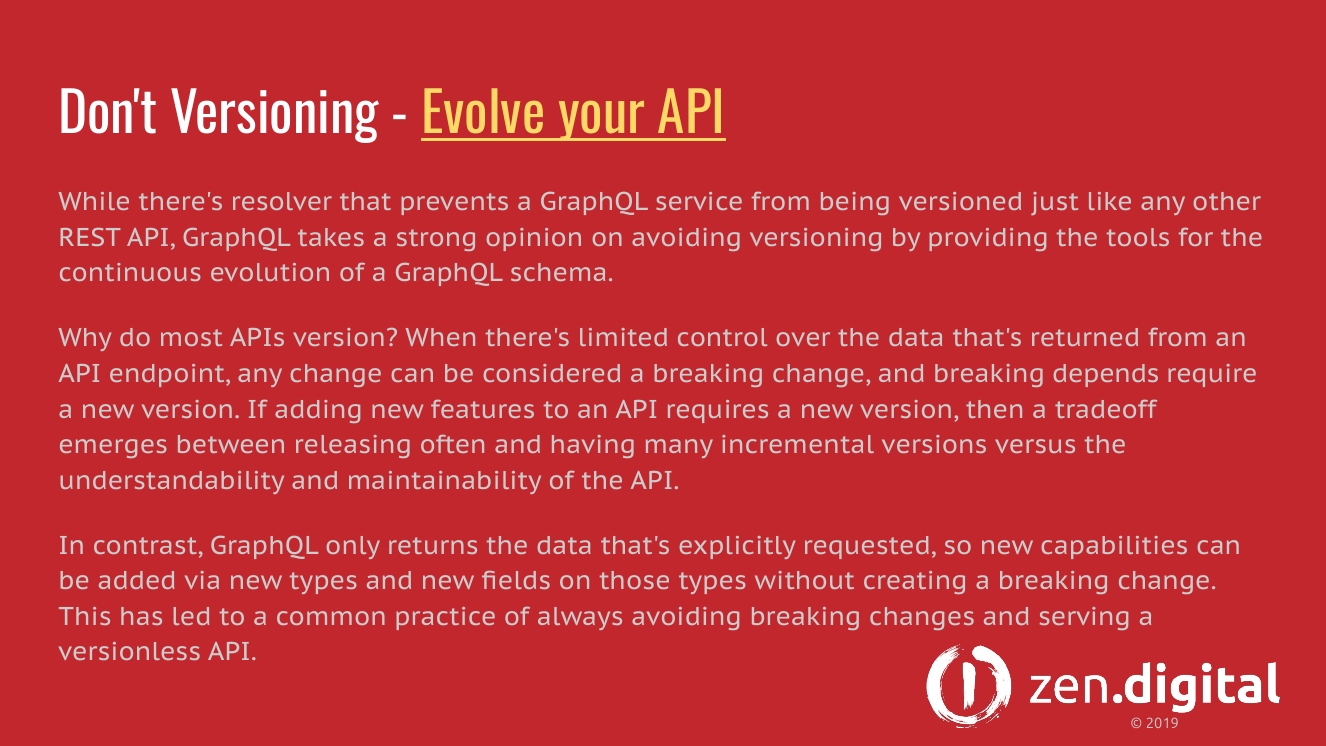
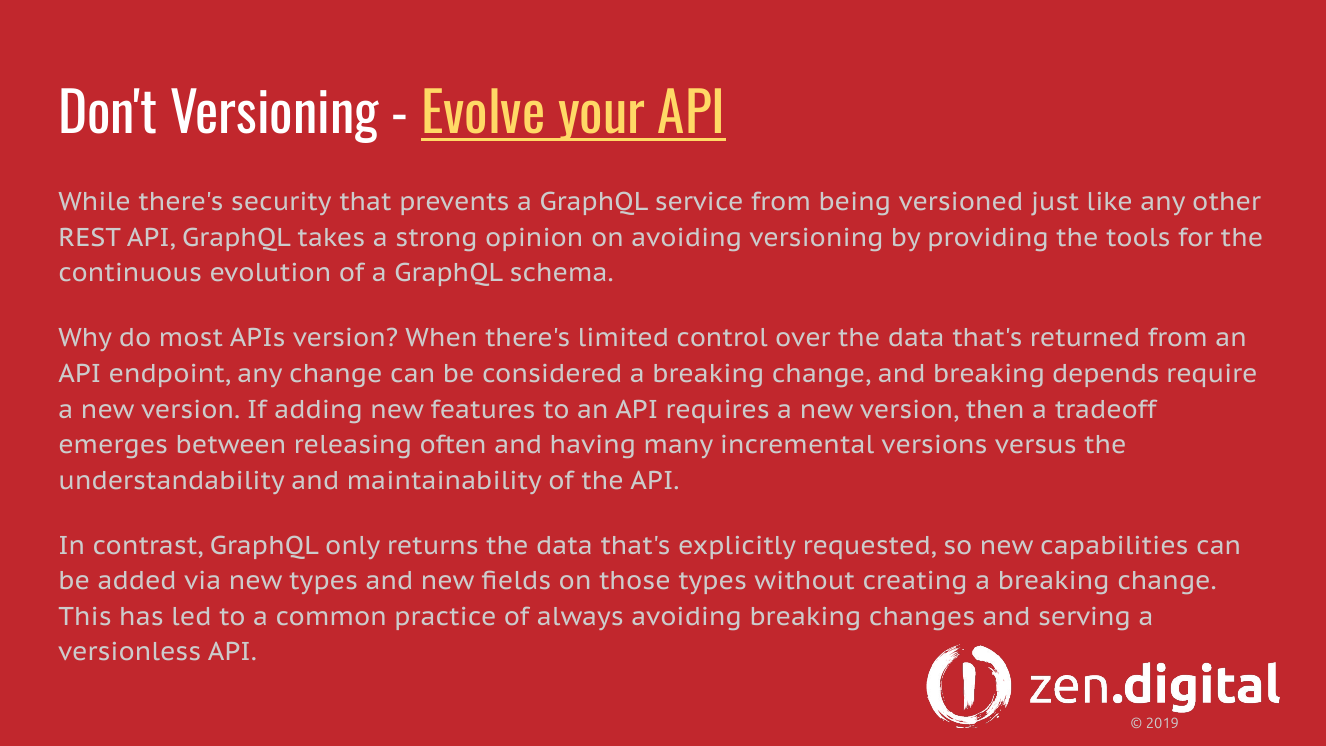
resolver: resolver -> security
